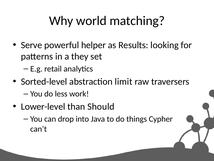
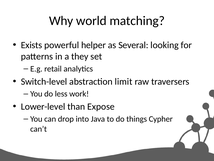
Serve: Serve -> Exists
Results: Results -> Several
Sorted-level: Sorted-level -> Switch-level
Should: Should -> Expose
